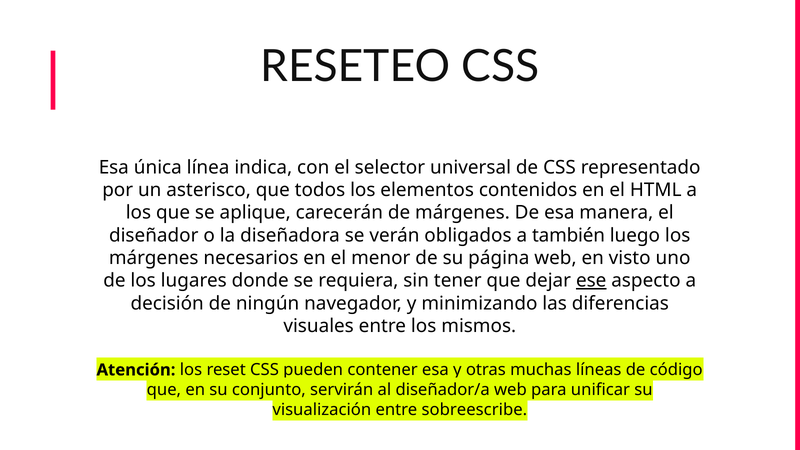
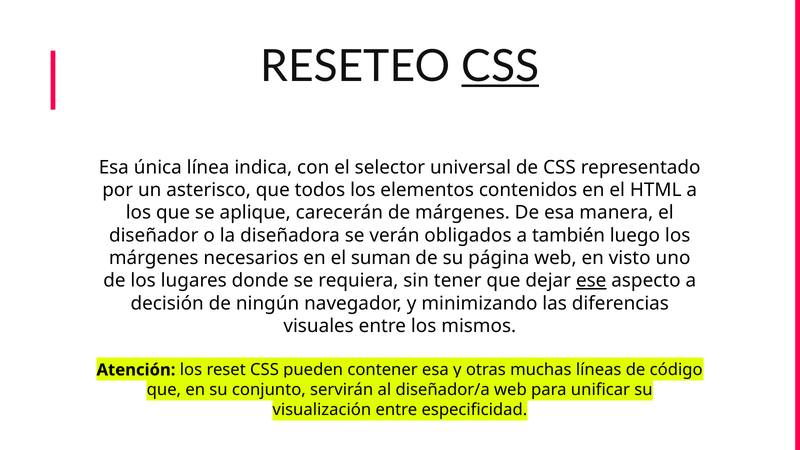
CSS at (500, 67) underline: none -> present
menor: menor -> suman
sobreescribe: sobreescribe -> especificidad
